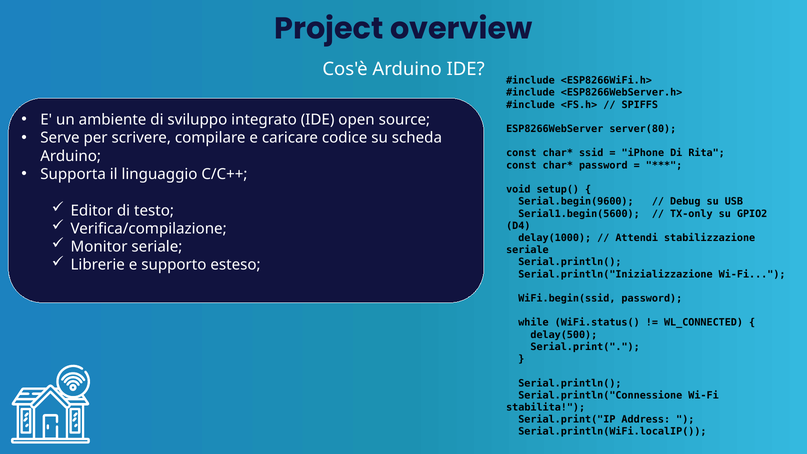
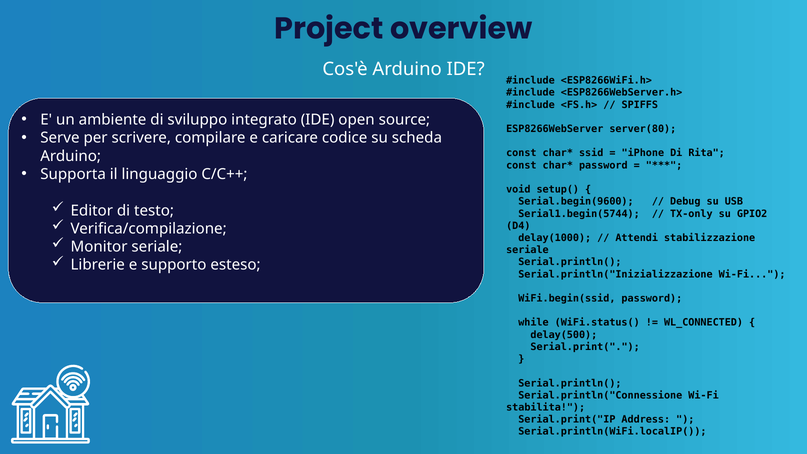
Serial1.begin(5600: Serial1.begin(5600 -> Serial1.begin(5744
